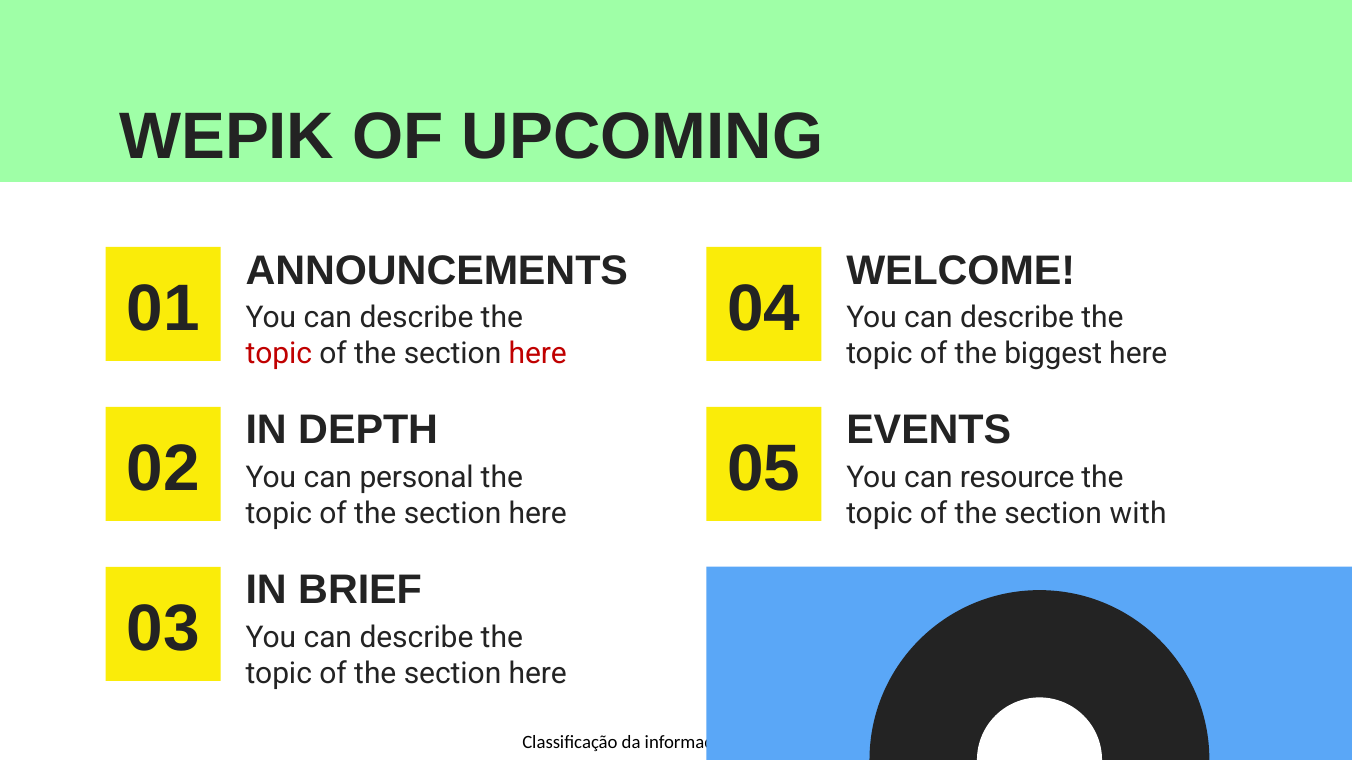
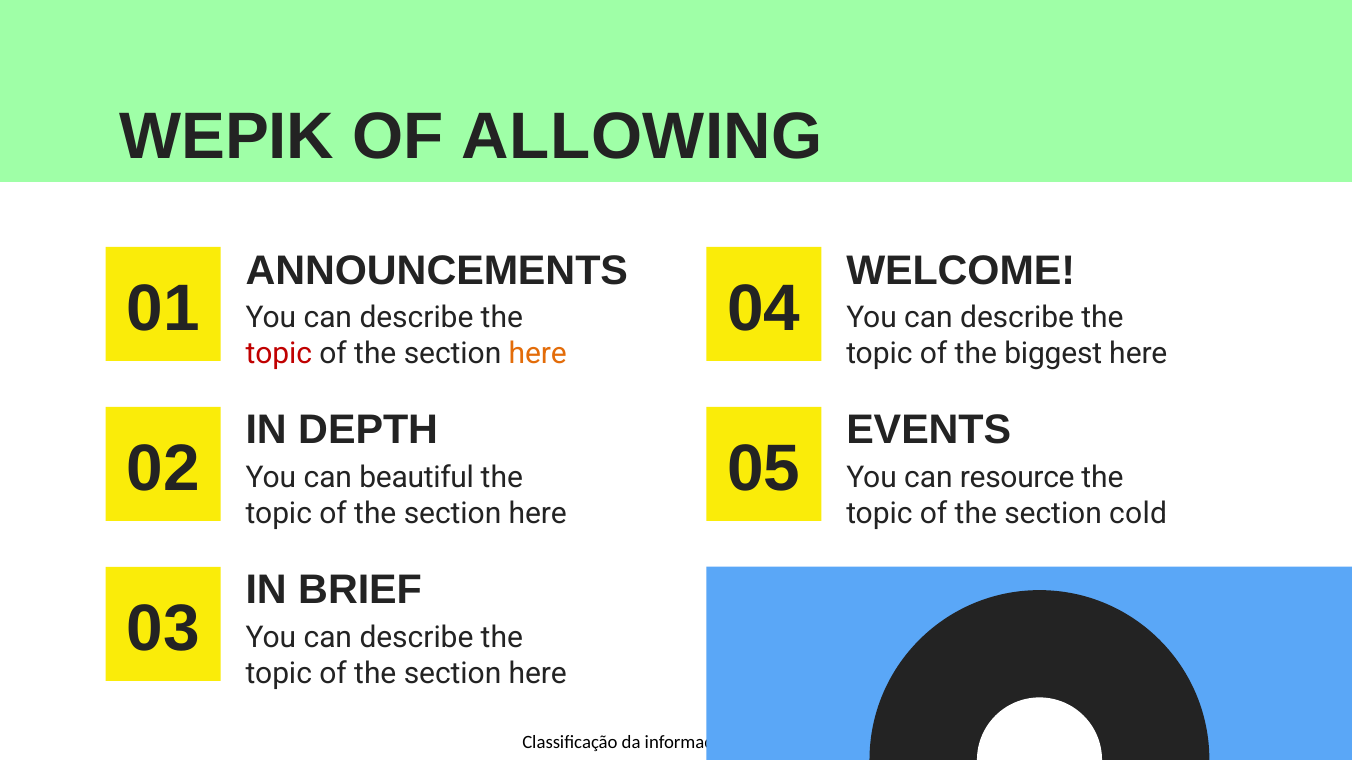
UPCOMING: UPCOMING -> ALLOWING
here at (538, 354) colour: red -> orange
personal: personal -> beautiful
with: with -> cold
